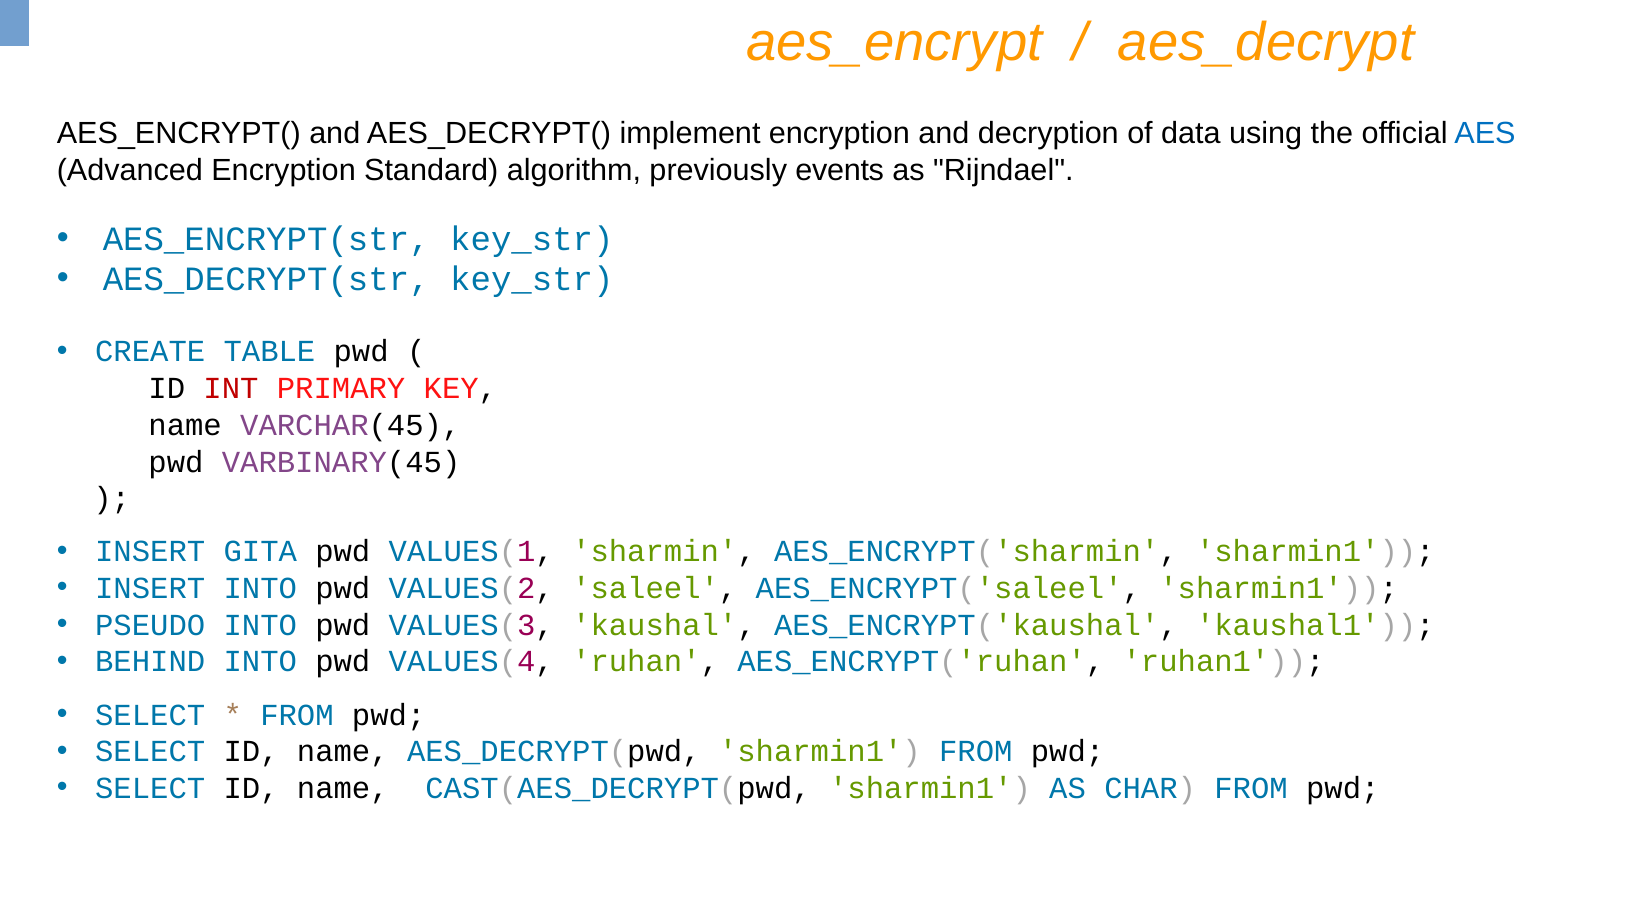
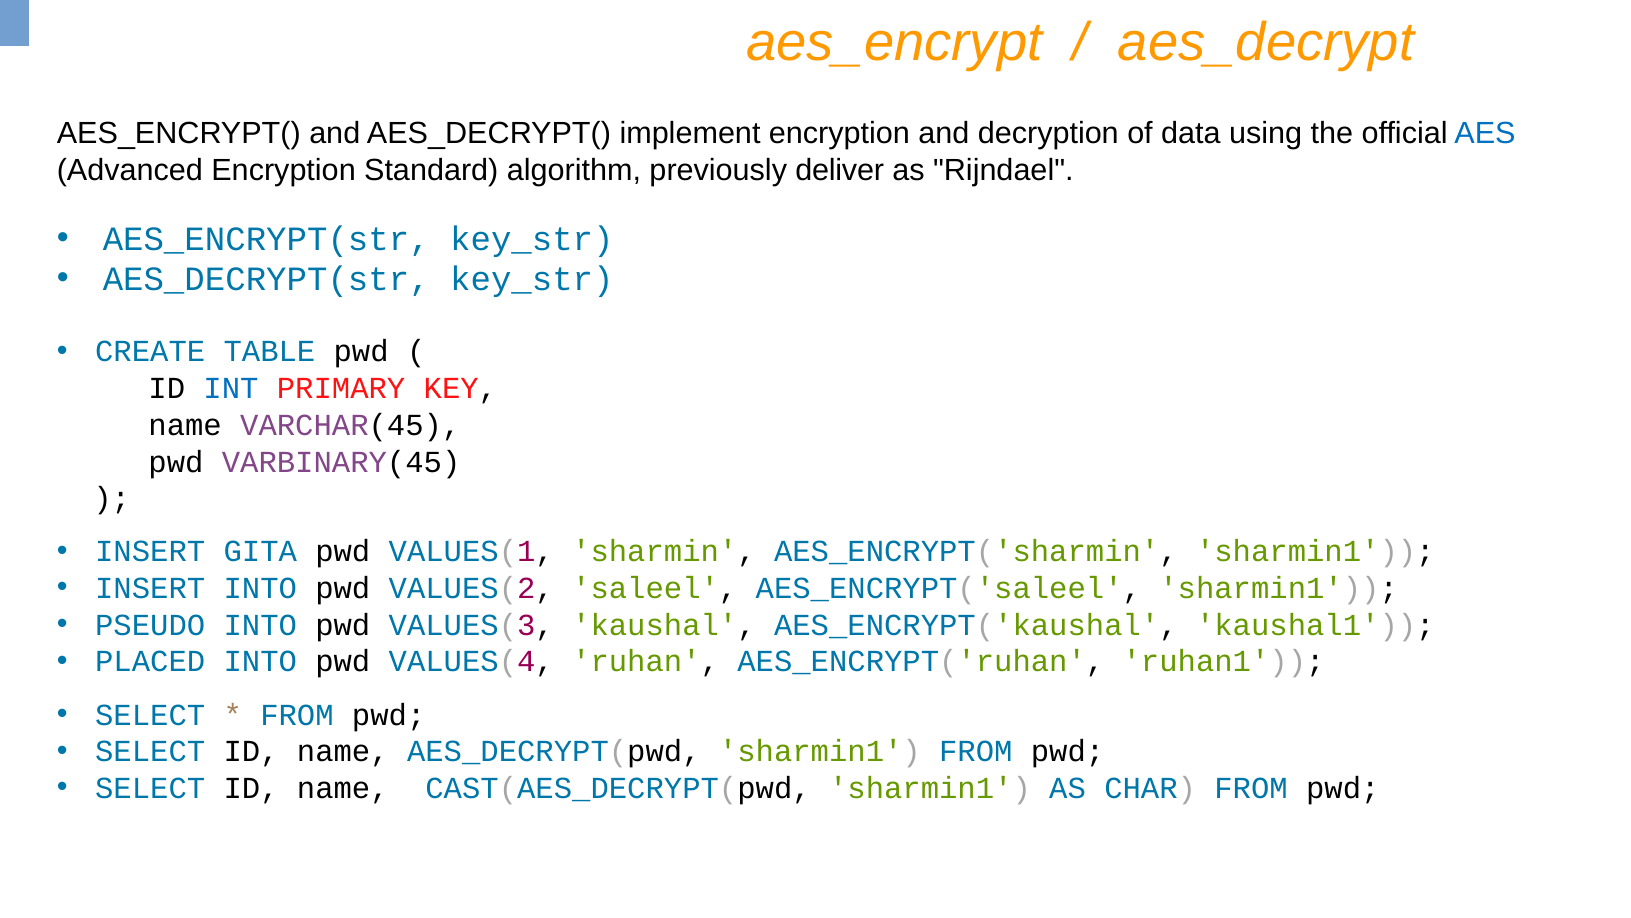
events: events -> deliver
INT colour: red -> blue
BEHIND: BEHIND -> PLACED
